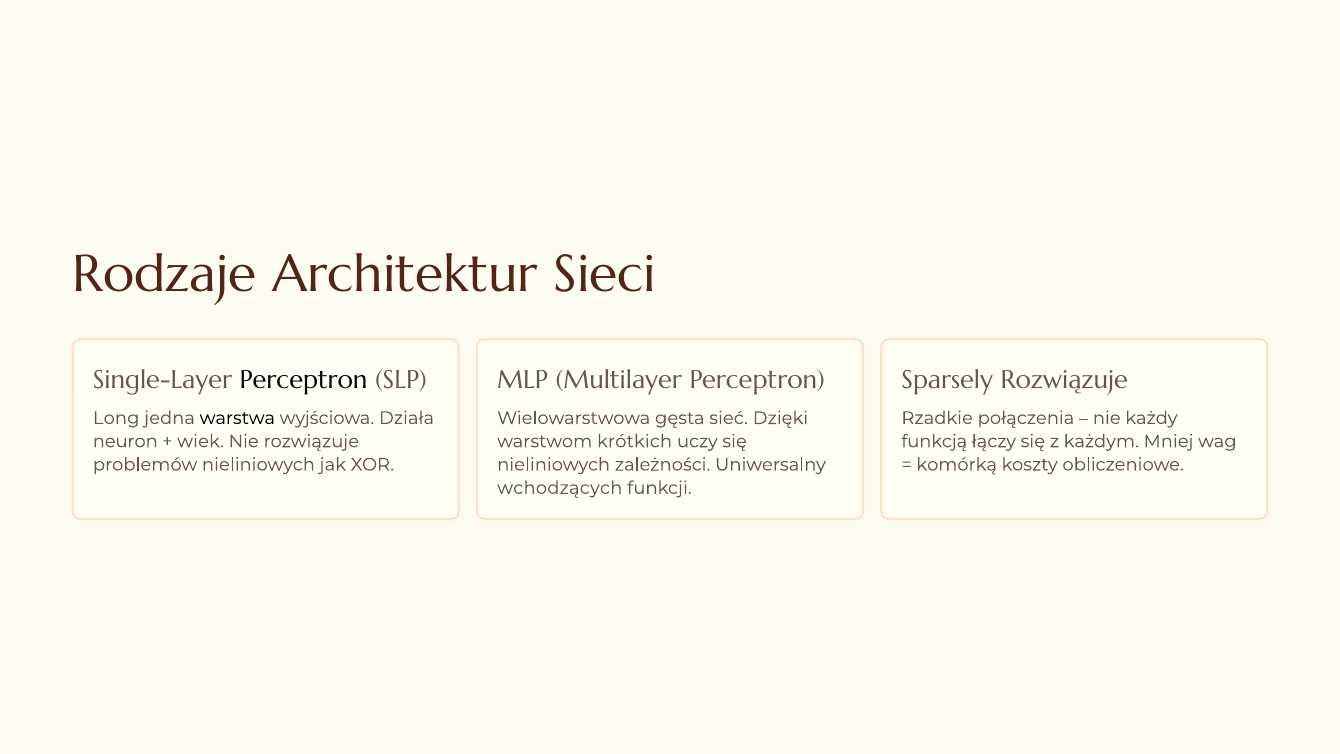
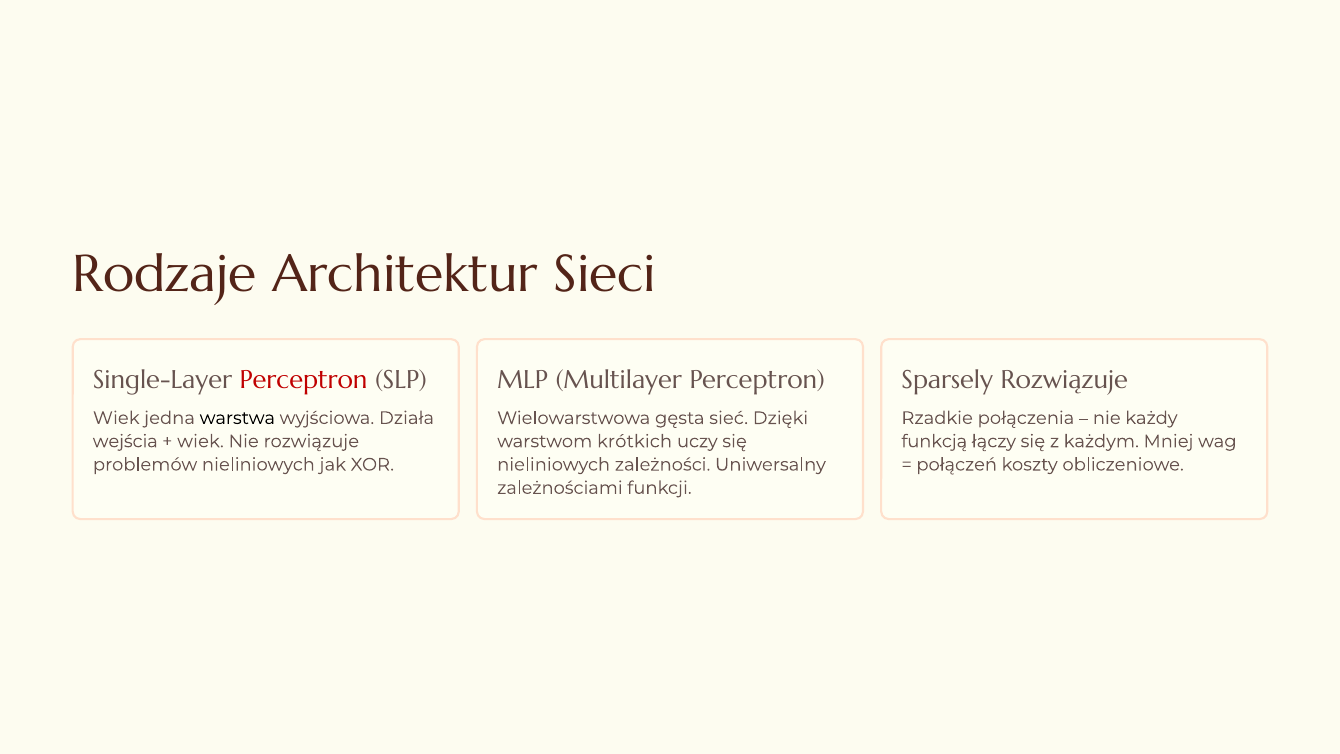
Perceptron at (304, 379) colour: black -> red
Long at (116, 418): Long -> Wiek
neuron: neuron -> wejścia
komórką: komórką -> połączeń
wchodzących: wchodzących -> zależnościami
